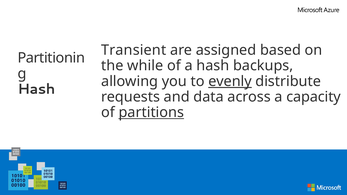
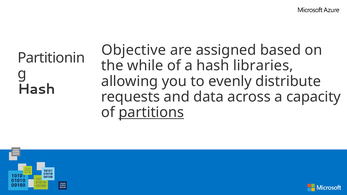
Transient: Transient -> Objective
backups: backups -> libraries
evenly underline: present -> none
